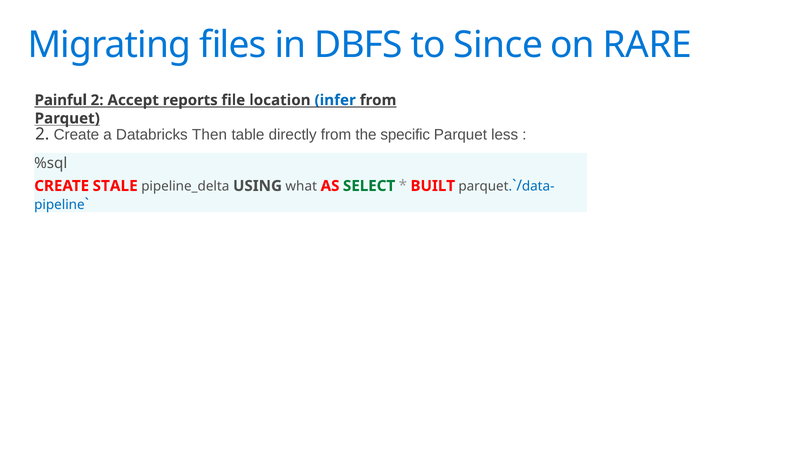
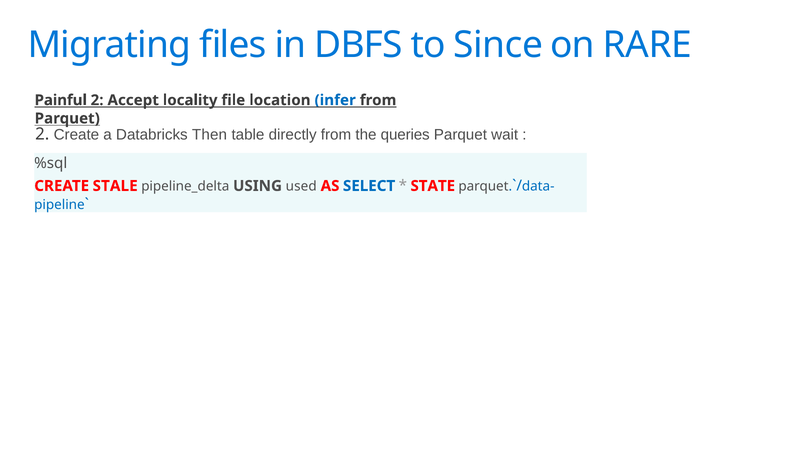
reports: reports -> locality
specific: specific -> queries
less: less -> wait
what: what -> used
SELECT colour: green -> blue
BUILT: BUILT -> STATE
